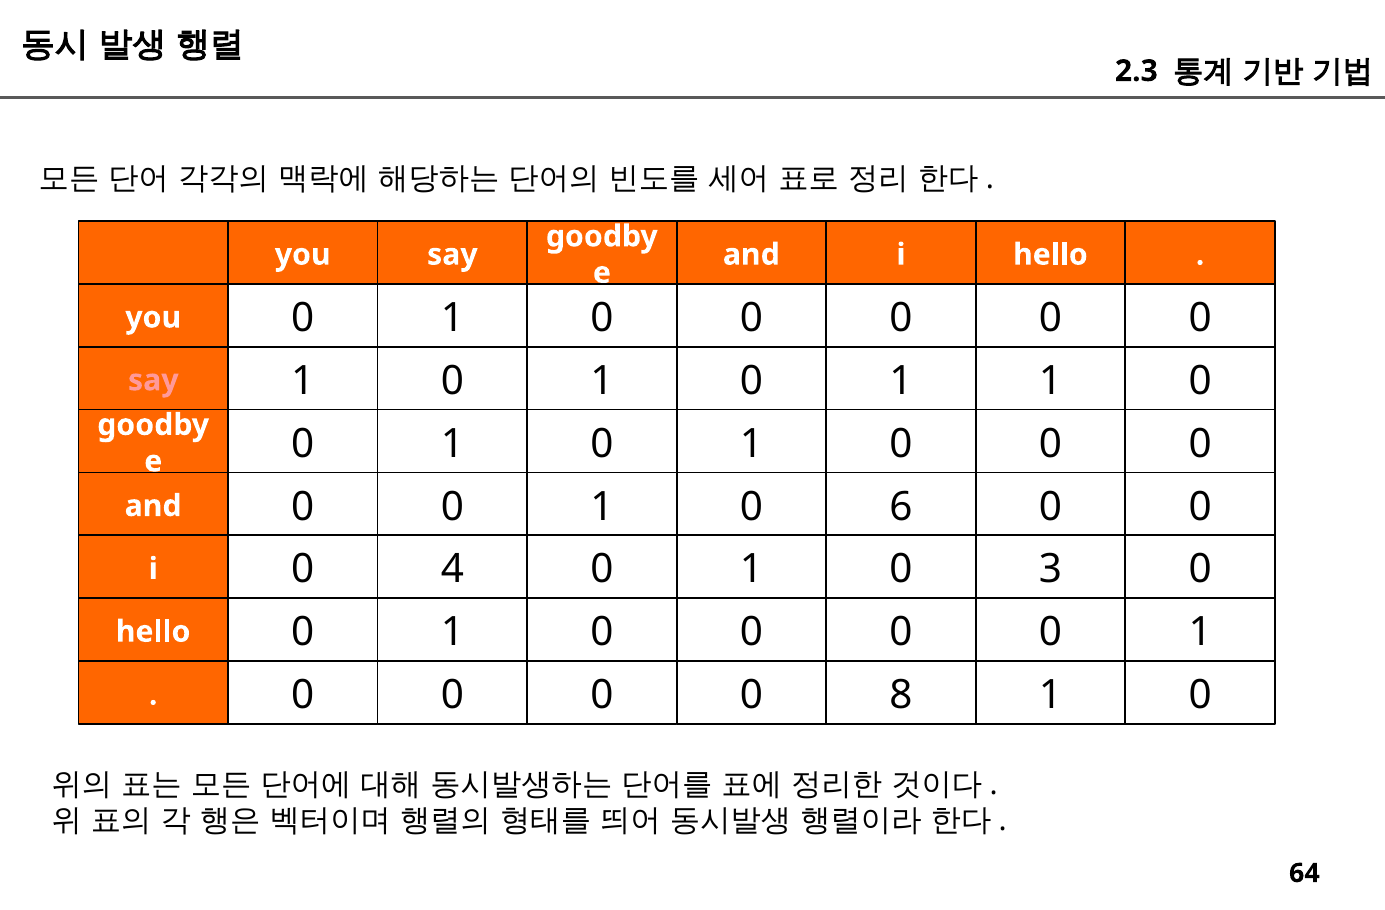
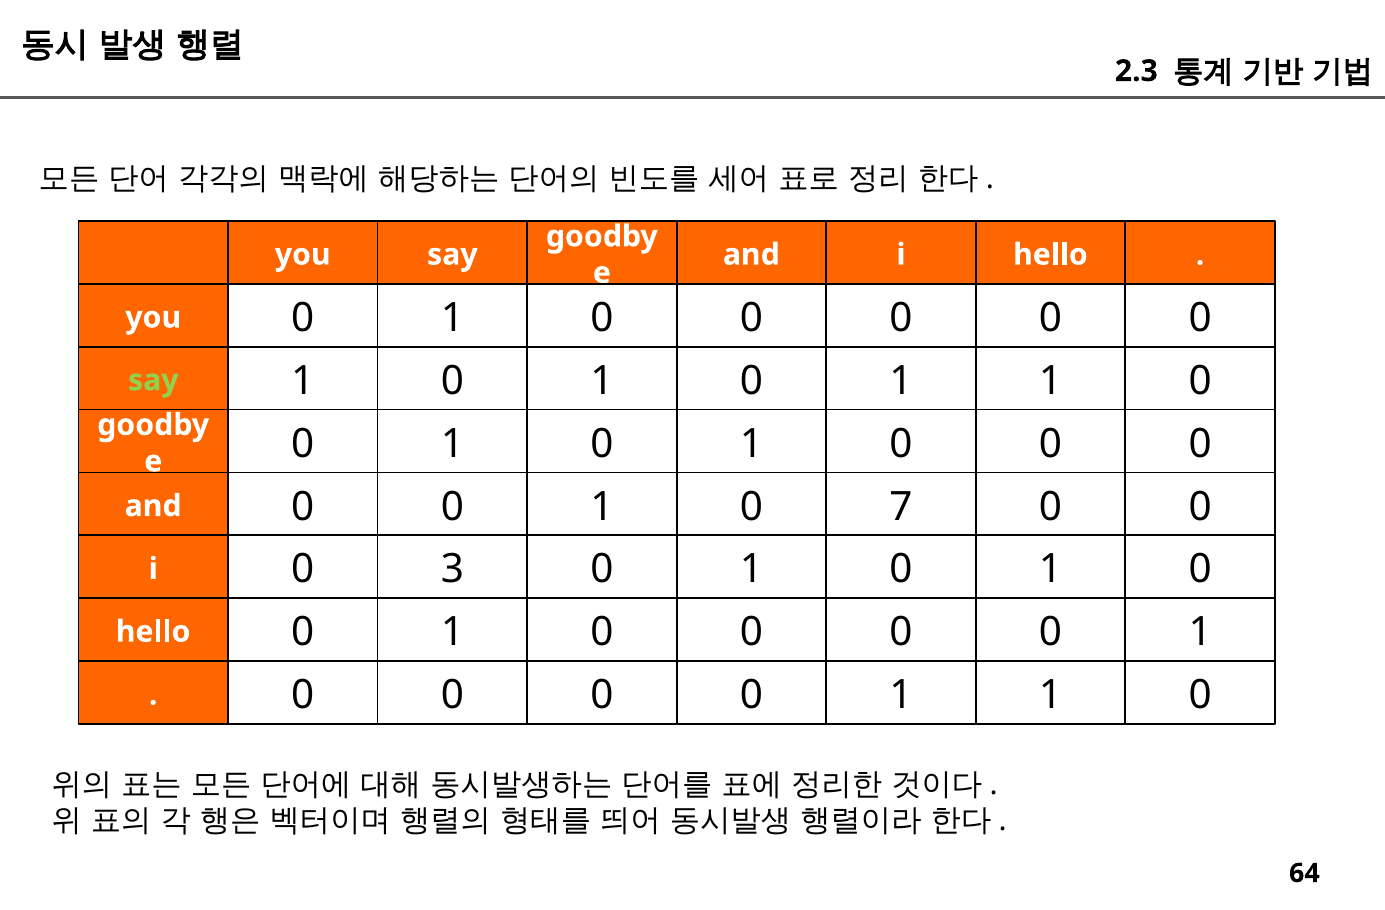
say at (153, 380) colour: pink -> light green
6: 6 -> 7
4: 4 -> 3
3 at (1051, 569): 3 -> 1
8 at (901, 695): 8 -> 1
